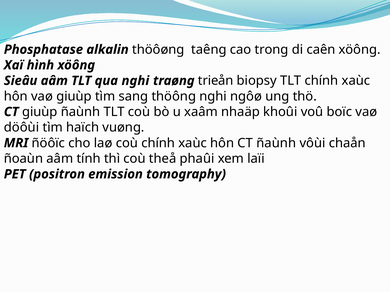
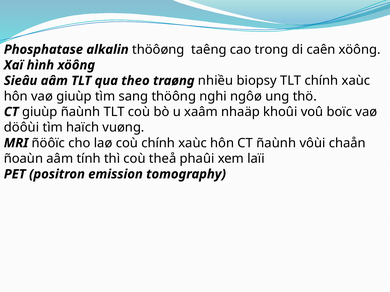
qua nghi: nghi -> theo
trieån: trieån -> nhiều
